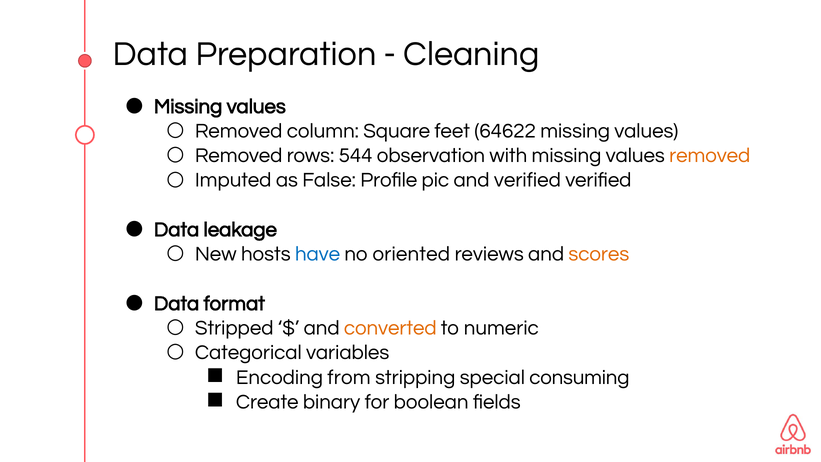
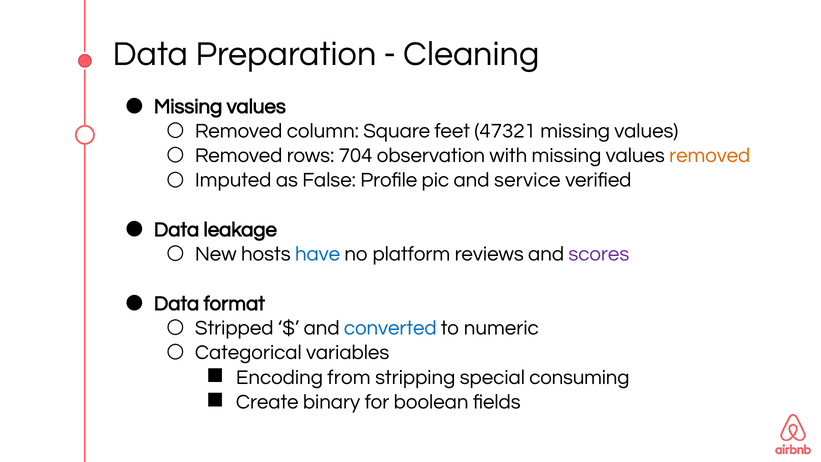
64622: 64622 -> 47321
544: 544 -> 704
and verified: verified -> service
oriented: oriented -> platform
scores colour: orange -> purple
converted colour: orange -> blue
